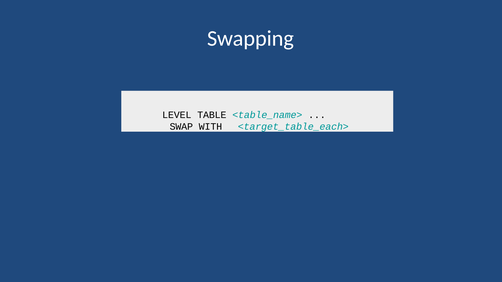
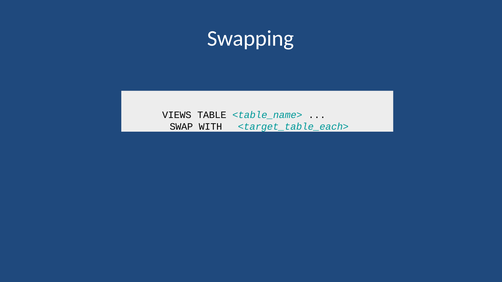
LEVEL: LEVEL -> VIEWS
